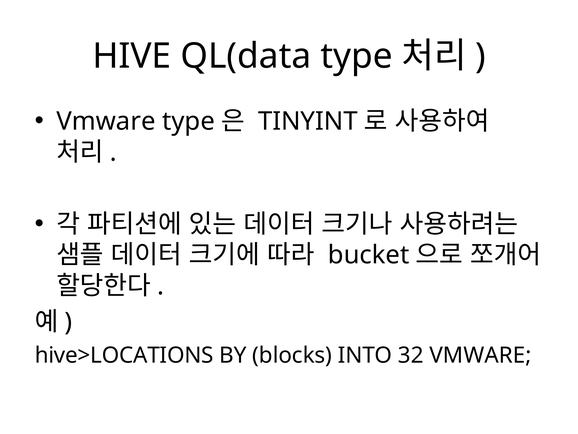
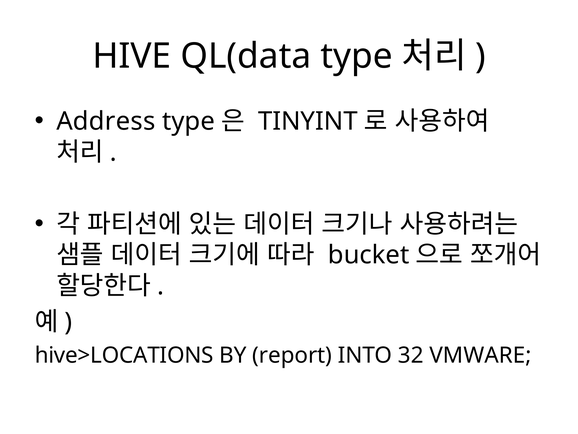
Vmware at (106, 121): Vmware -> Address
blocks: blocks -> report
